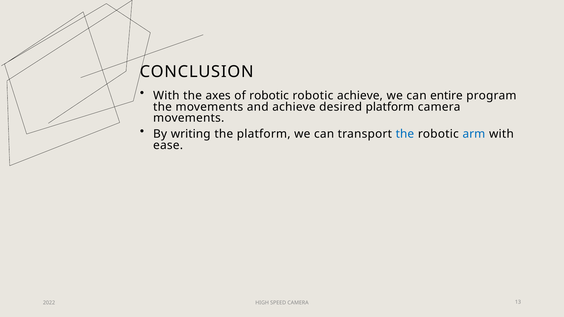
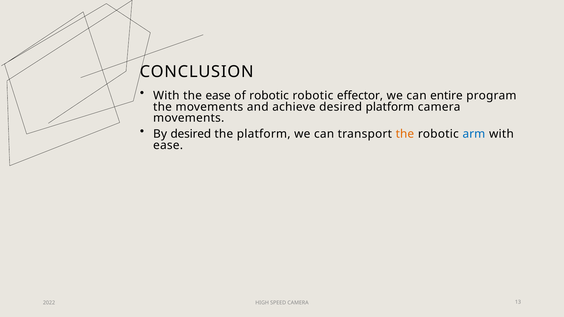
the axes: axes -> ease
robotic achieve: achieve -> effector
By writing: writing -> desired
the at (405, 134) colour: blue -> orange
